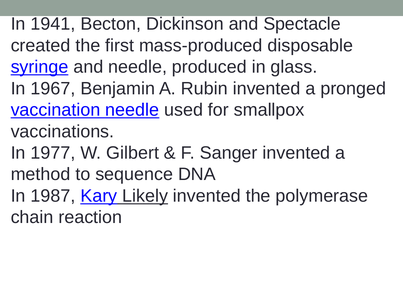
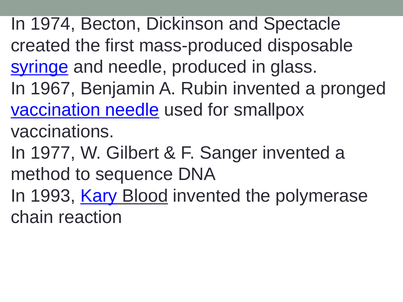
1941: 1941 -> 1974
1987: 1987 -> 1993
Likely: Likely -> Blood
